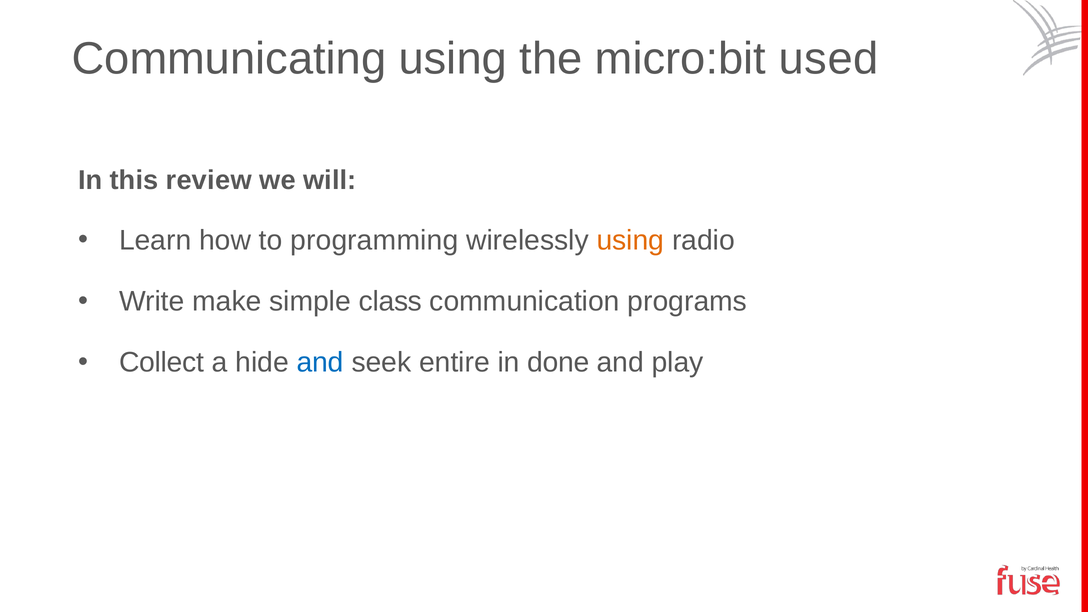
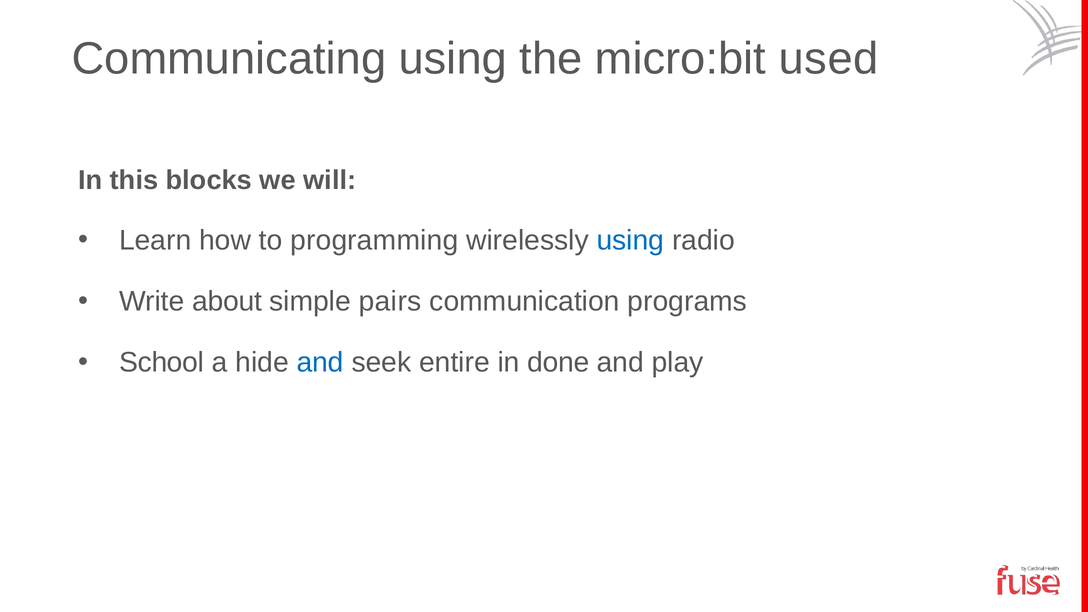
review: review -> blocks
using at (630, 240) colour: orange -> blue
make: make -> about
class: class -> pairs
Collect: Collect -> School
